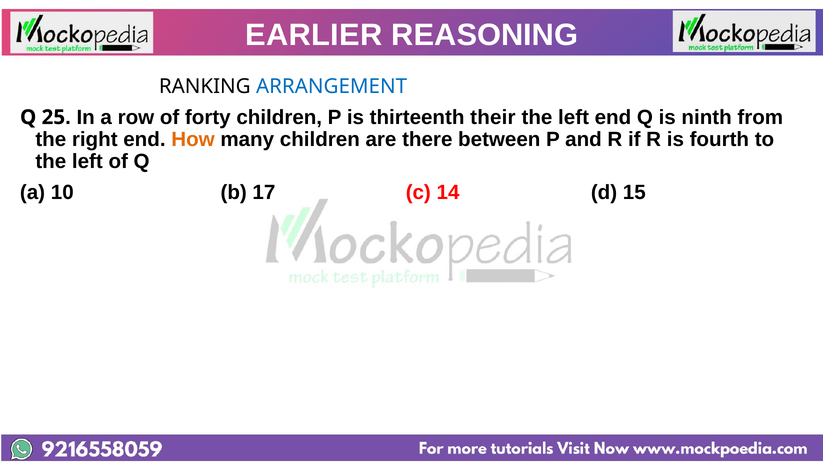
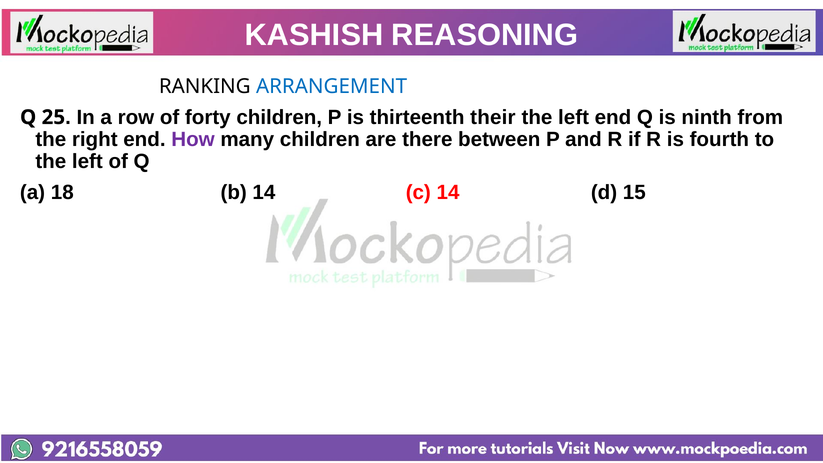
EARLIER: EARLIER -> KASHISH
How colour: orange -> purple
10: 10 -> 18
b 17: 17 -> 14
